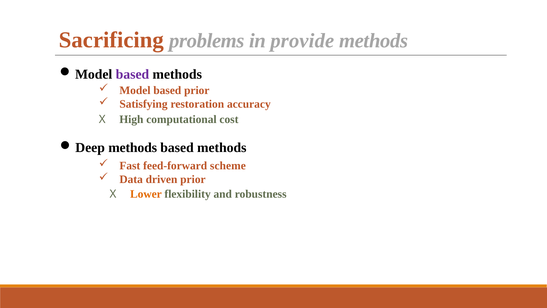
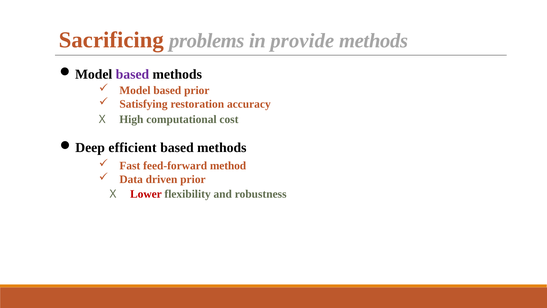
methods at (133, 148): methods -> efficient
scheme: scheme -> method
Lower colour: orange -> red
